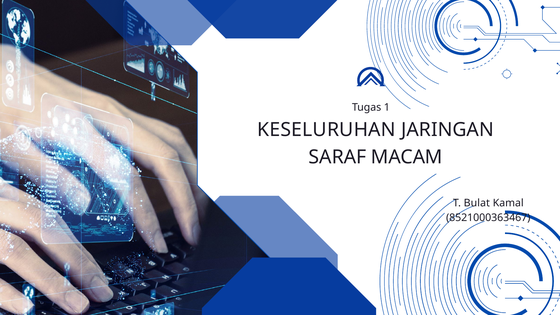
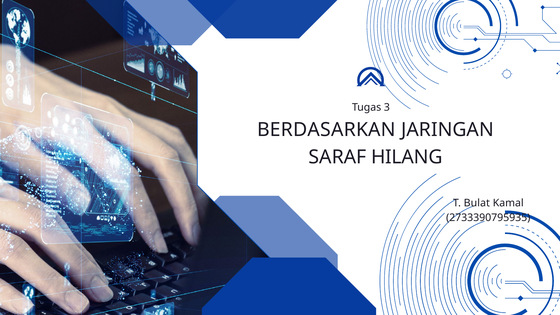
1: 1 -> 3
KESELURUHAN: KESELURUHAN -> BERDASARKAN
MACAM: MACAM -> HILANG
8521000363467: 8521000363467 -> 2733390795935
